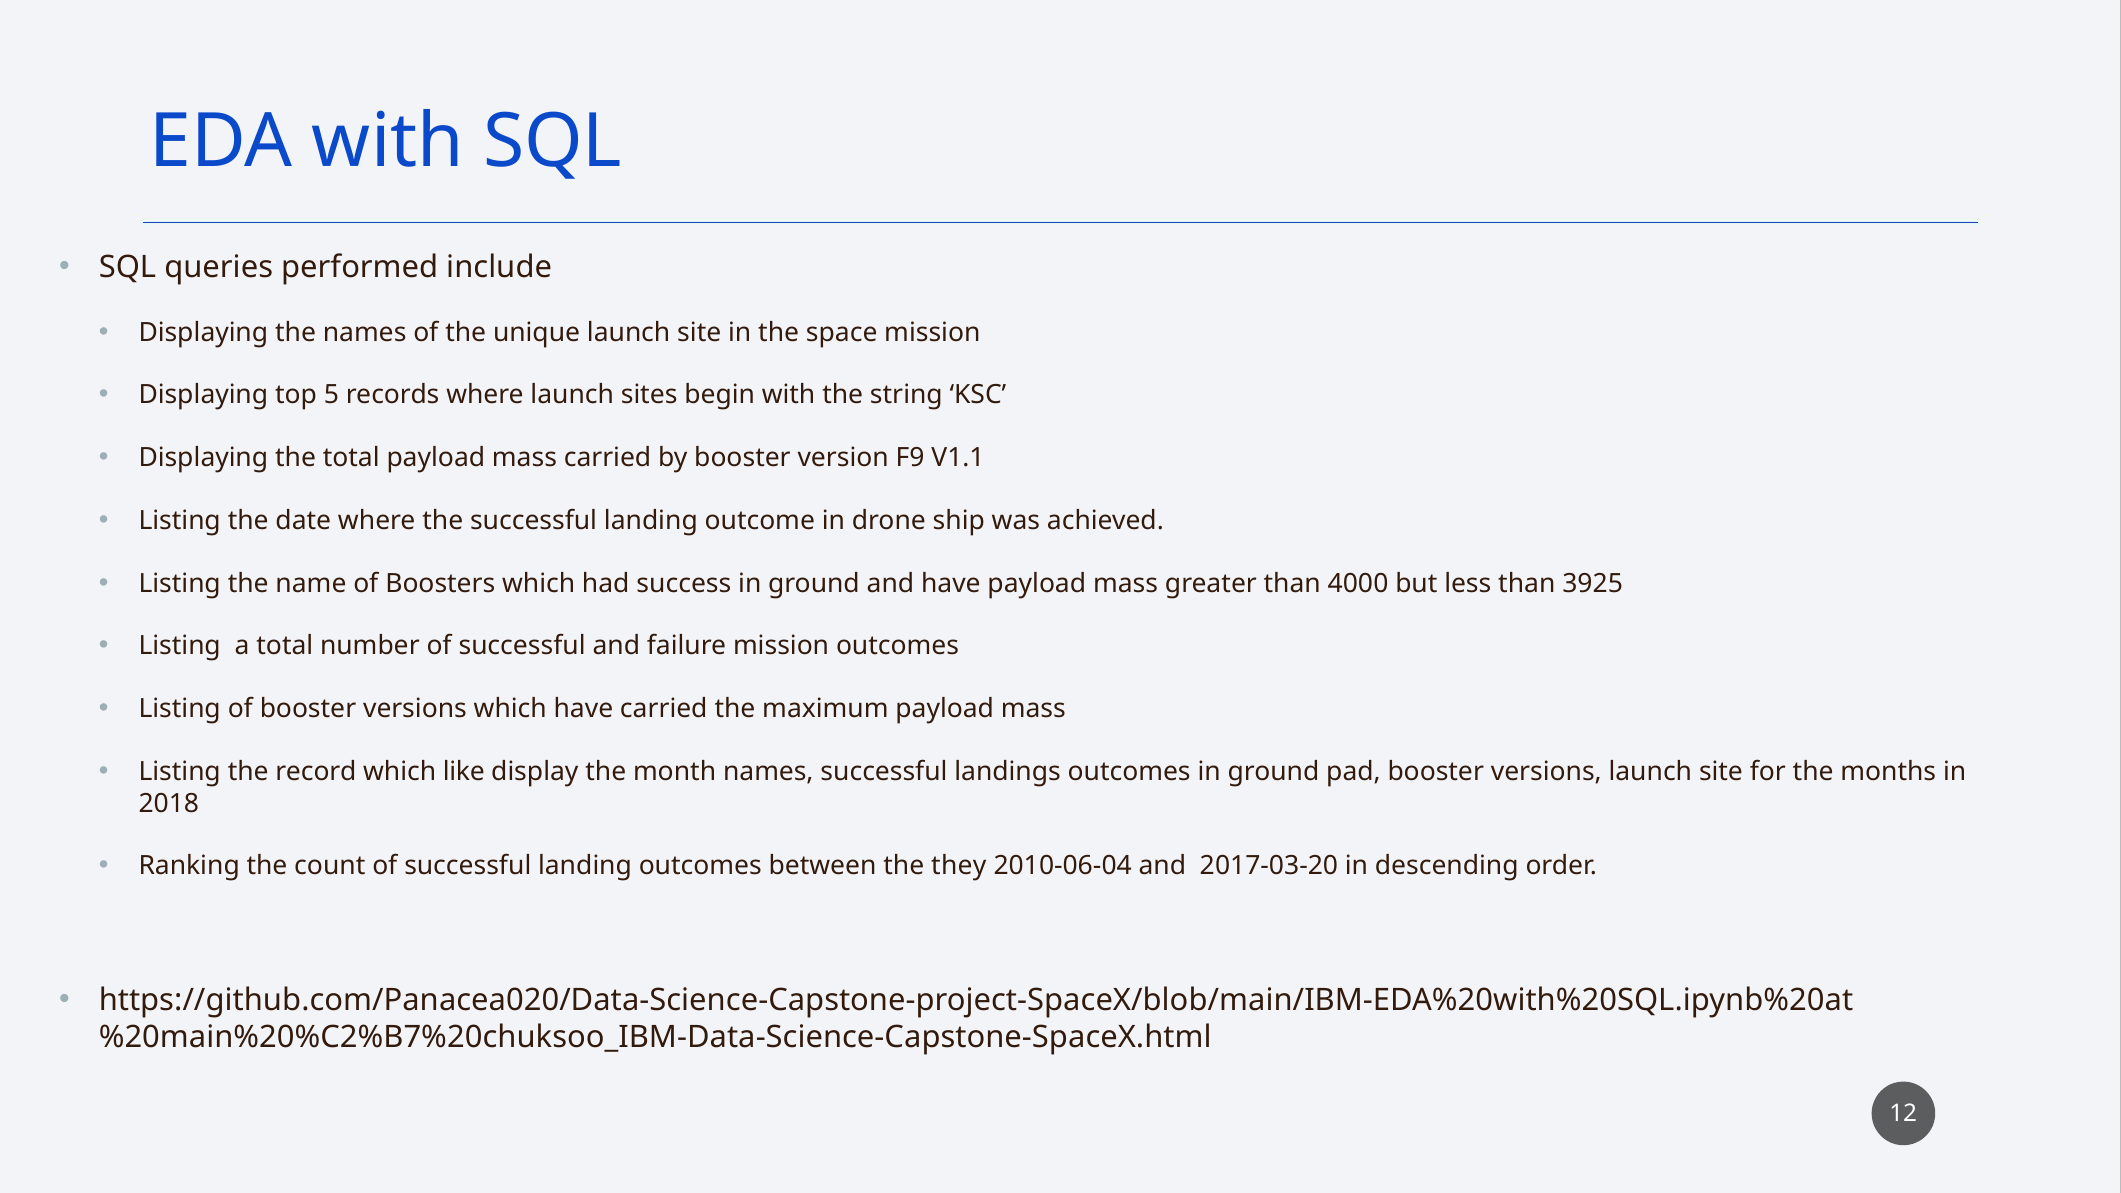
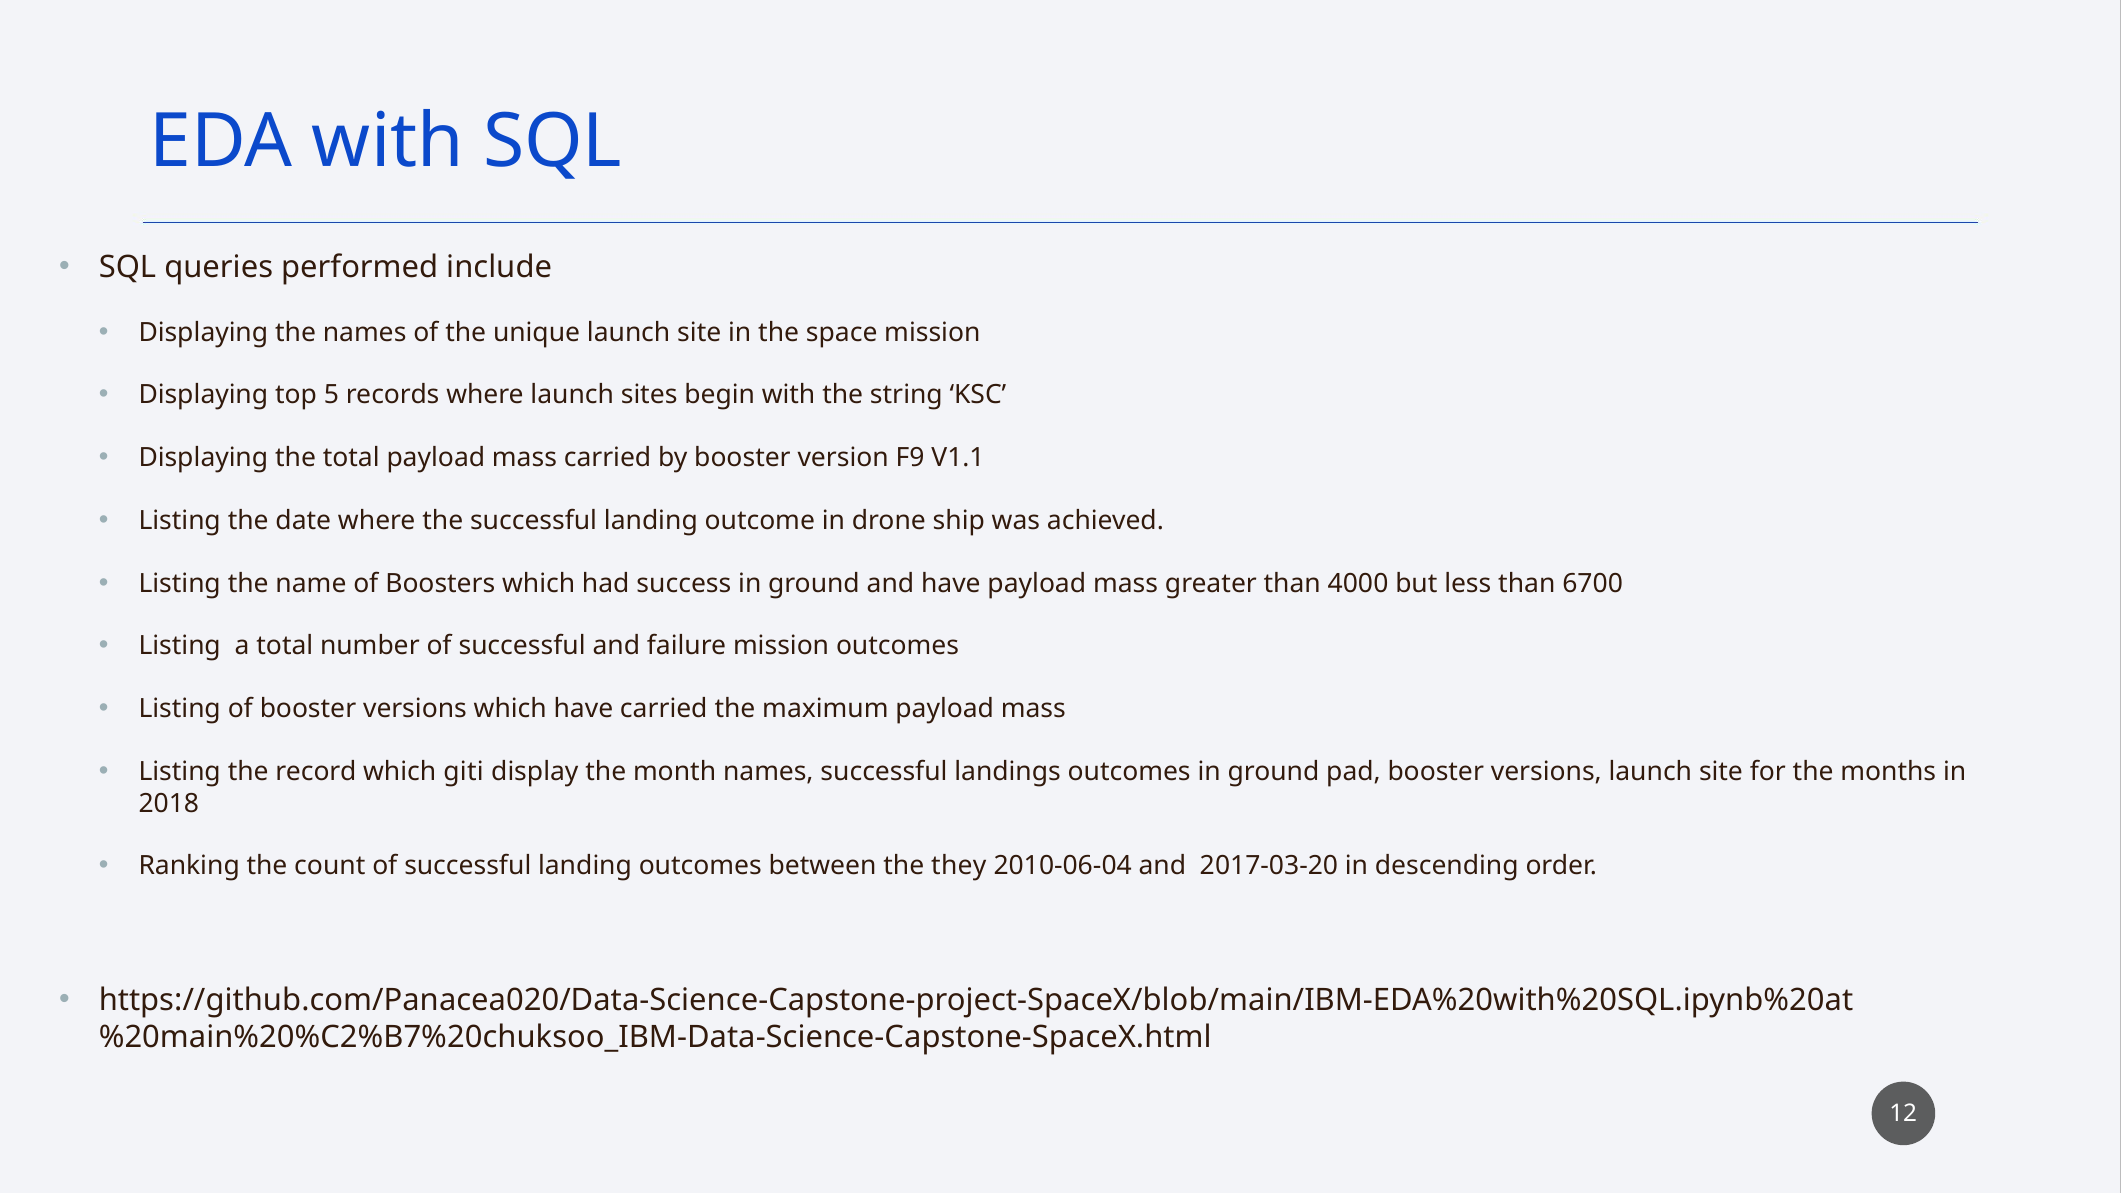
3925: 3925 -> 6700
like: like -> giti
